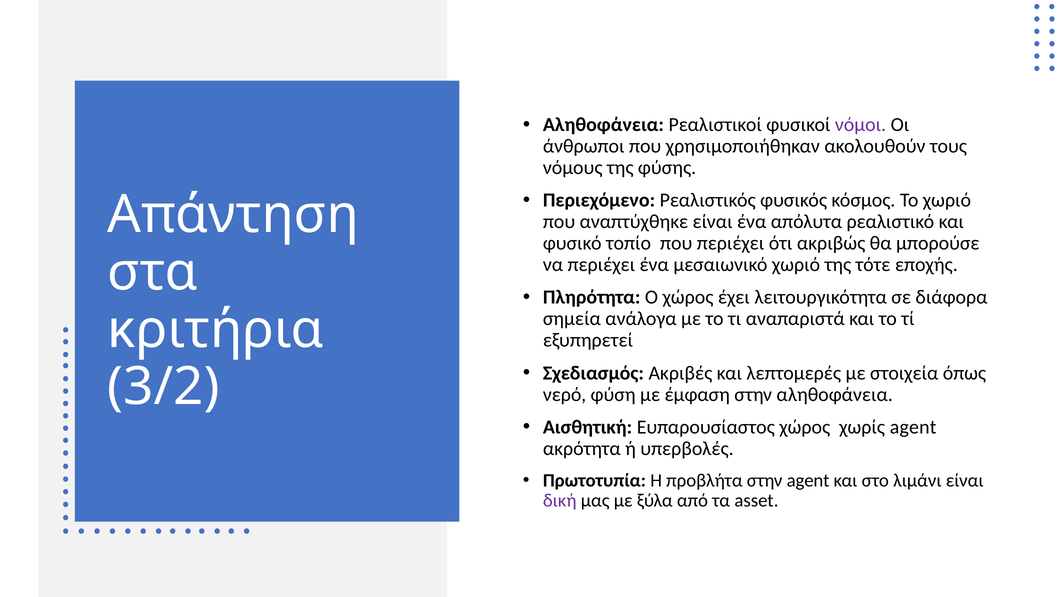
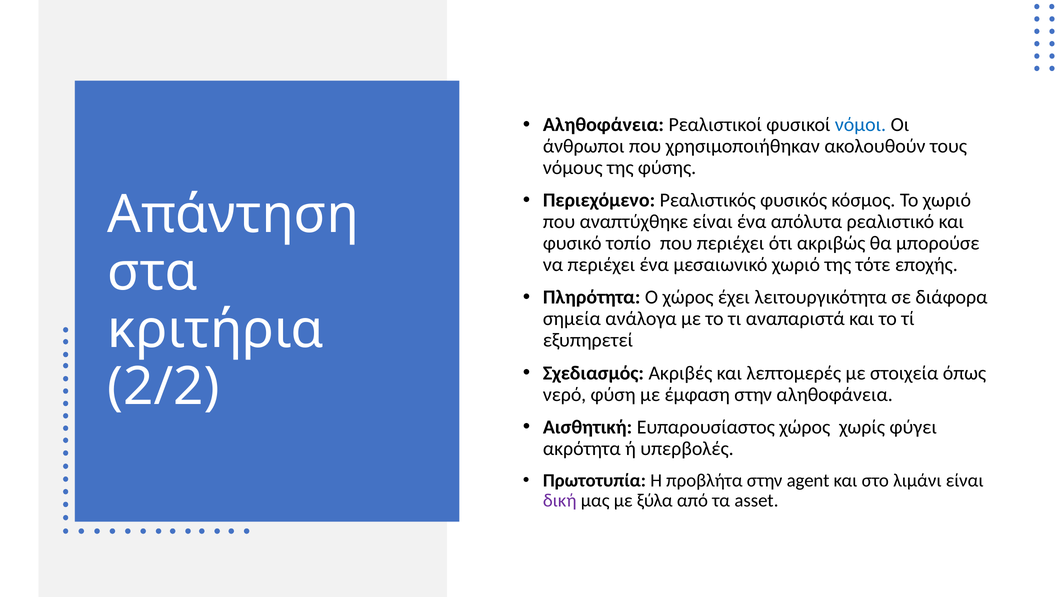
νόμοι colour: purple -> blue
3/2: 3/2 -> 2/2
χωρίς agent: agent -> φύγει
